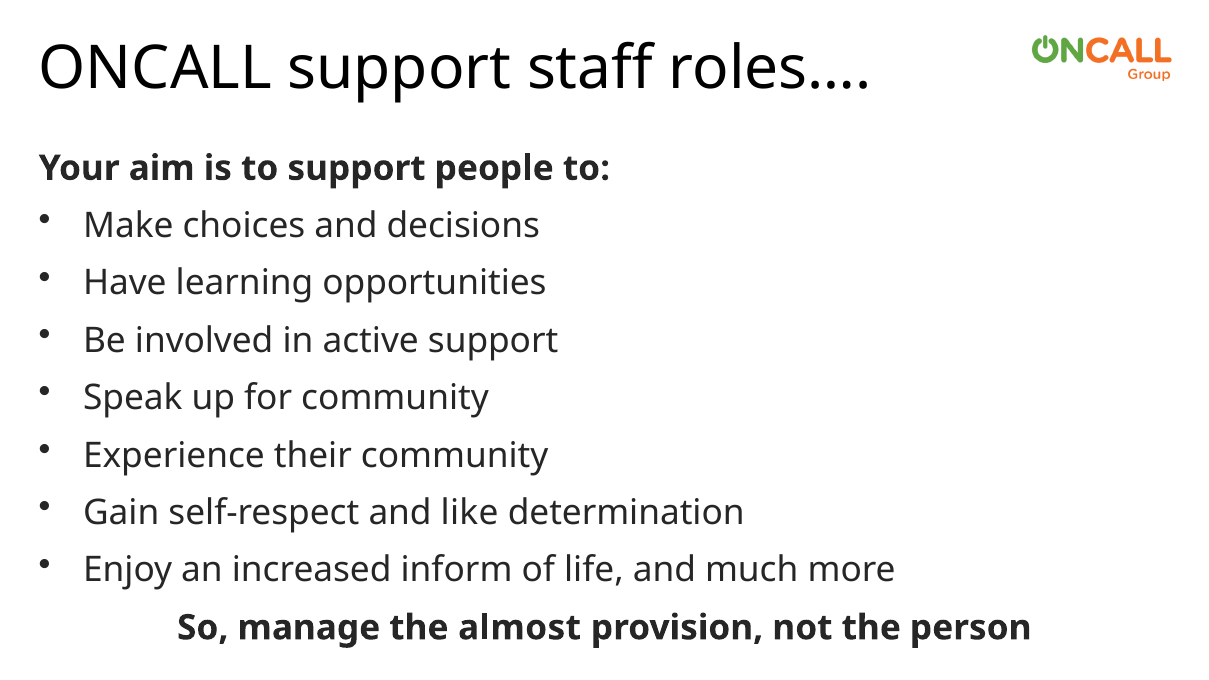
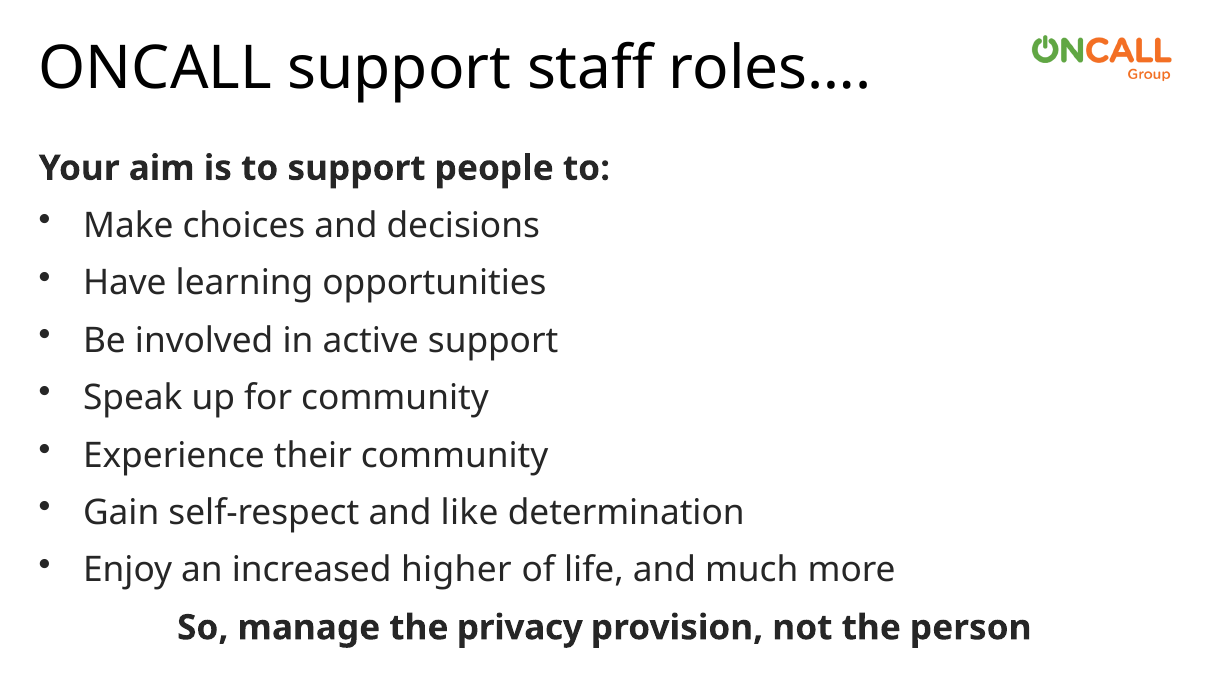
inform: inform -> higher
almost: almost -> privacy
